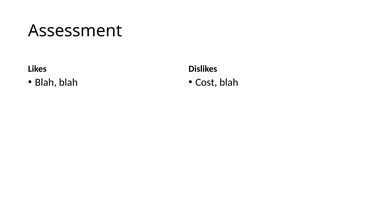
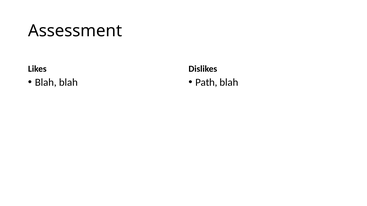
Cost: Cost -> Path
